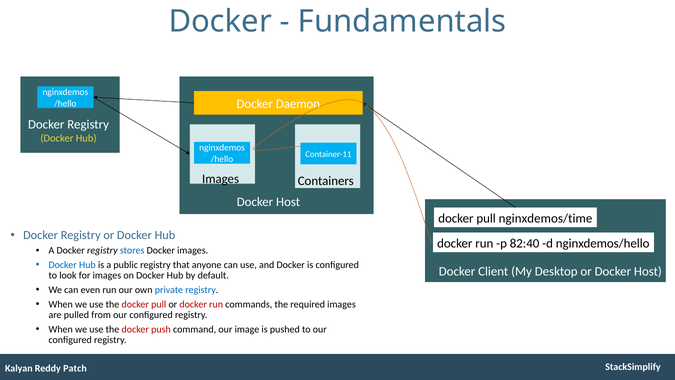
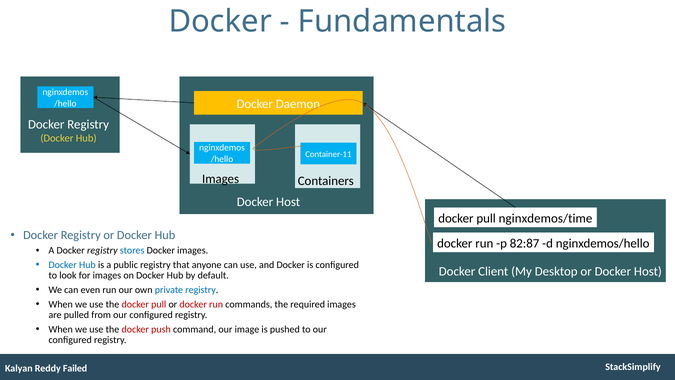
82:40: 82:40 -> 82:87
Patch: Patch -> Failed
